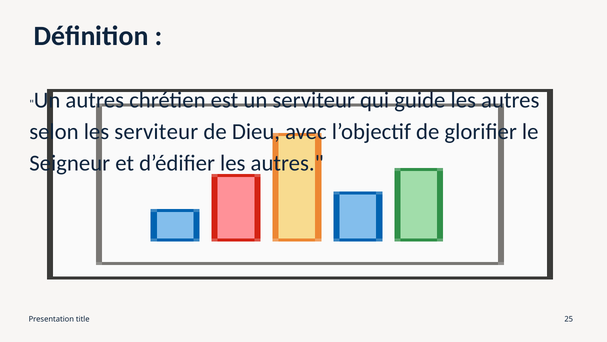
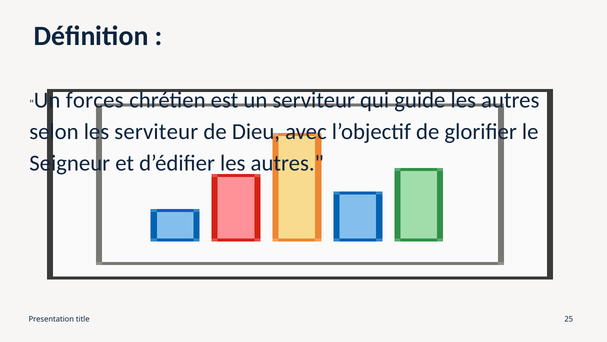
Un autres: autres -> forces
